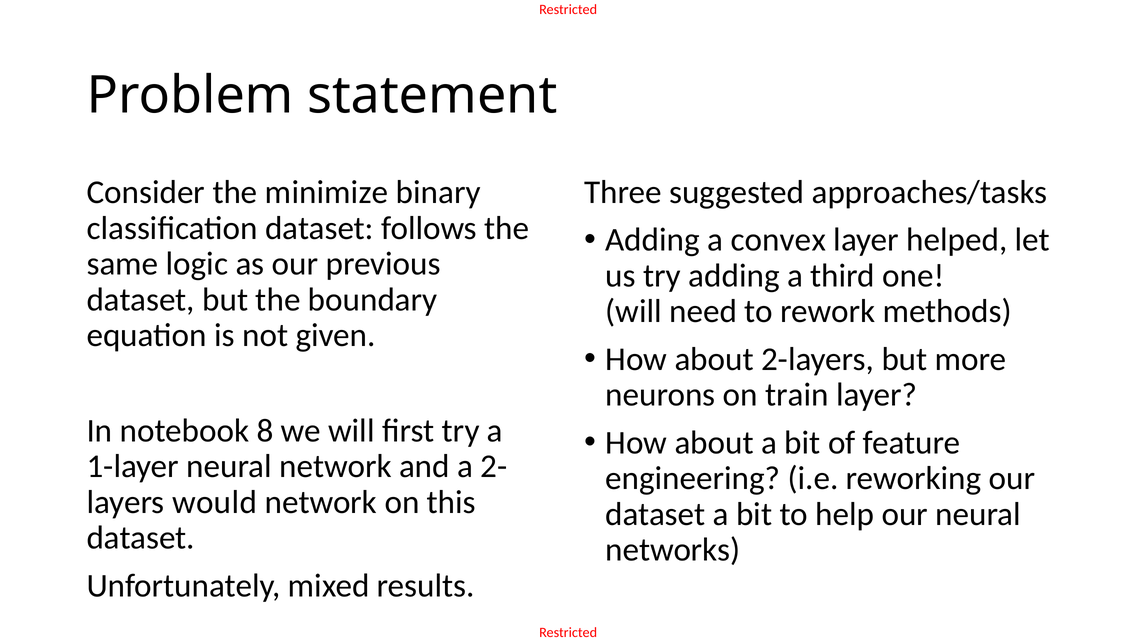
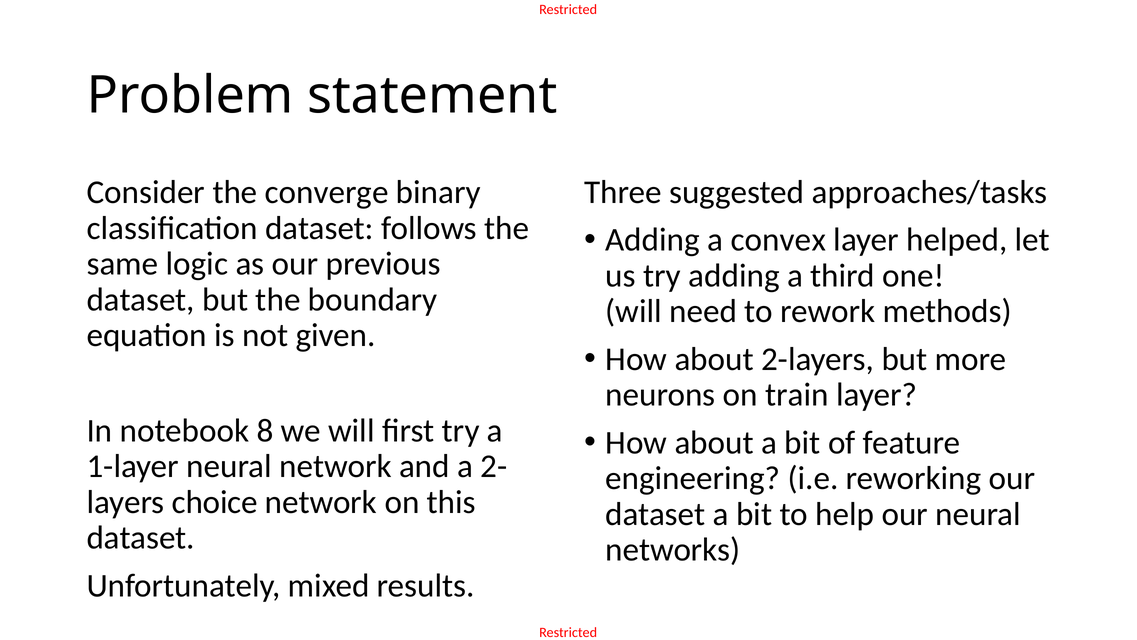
minimize: minimize -> converge
would: would -> choice
